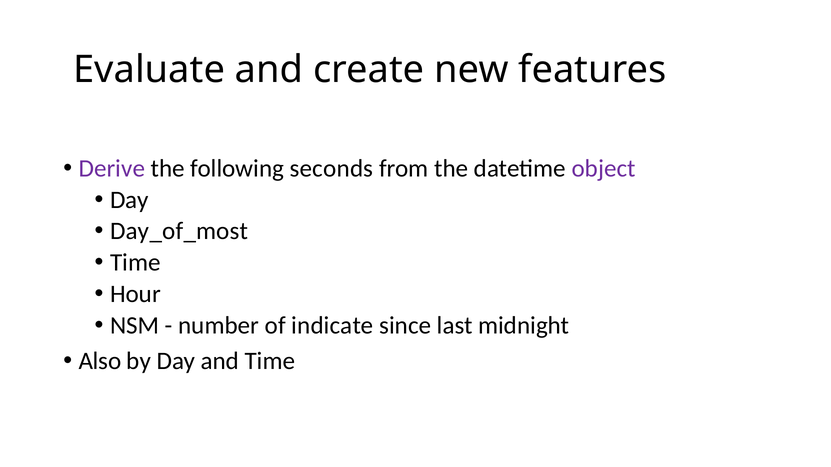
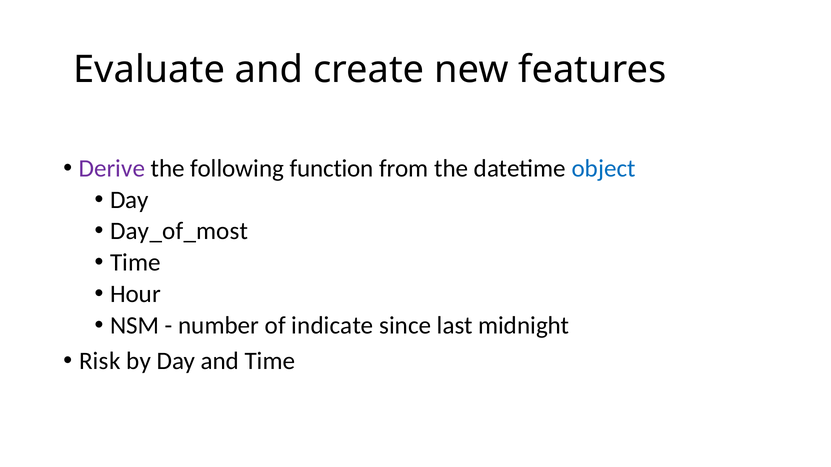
seconds: seconds -> function
object colour: purple -> blue
Also: Also -> Risk
